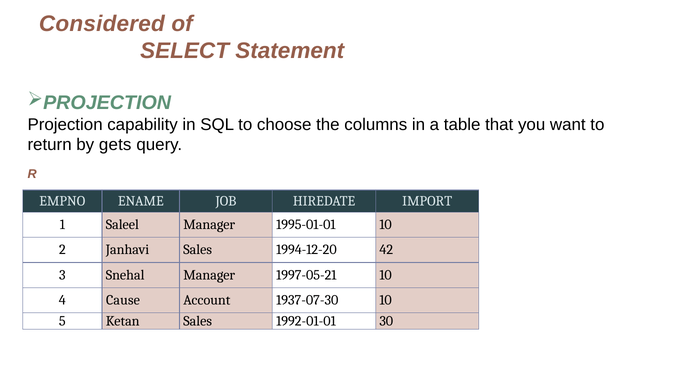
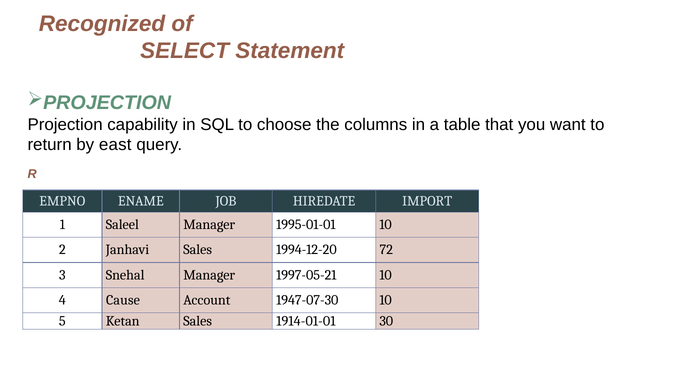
Considered: Considered -> Recognized
gets: gets -> east
42: 42 -> 72
1937-07-30: 1937-07-30 -> 1947-07-30
1992-01-01: 1992-01-01 -> 1914-01-01
